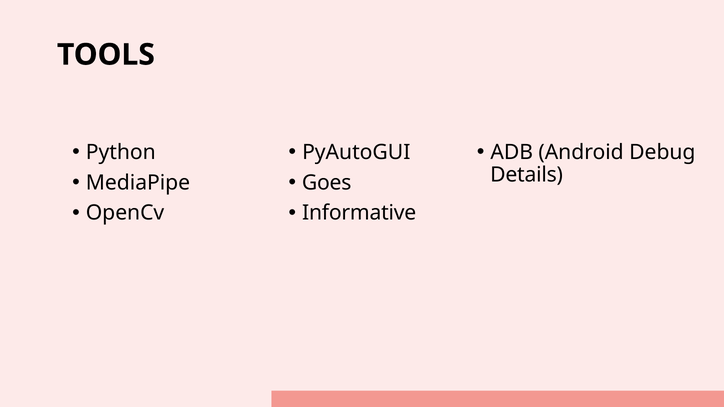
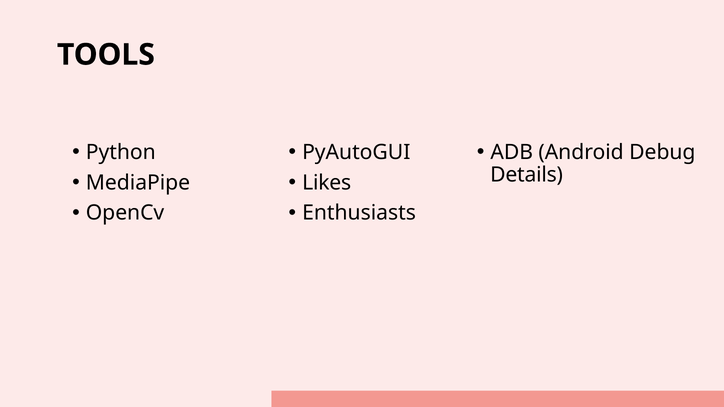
Goes: Goes -> Likes
Informative: Informative -> Enthusiasts
